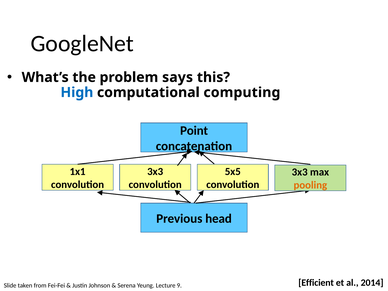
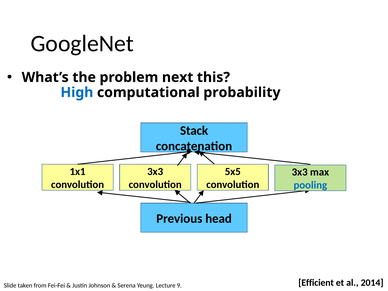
says: says -> next
computing: computing -> probability
Point: Point -> Stack
pooling colour: orange -> blue
